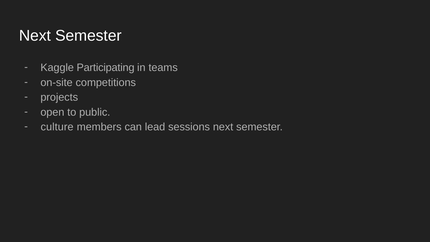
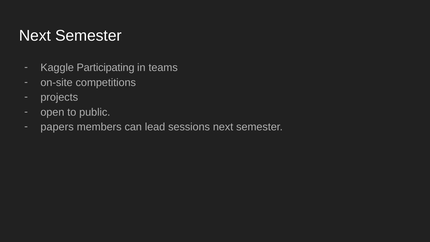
culture: culture -> papers
